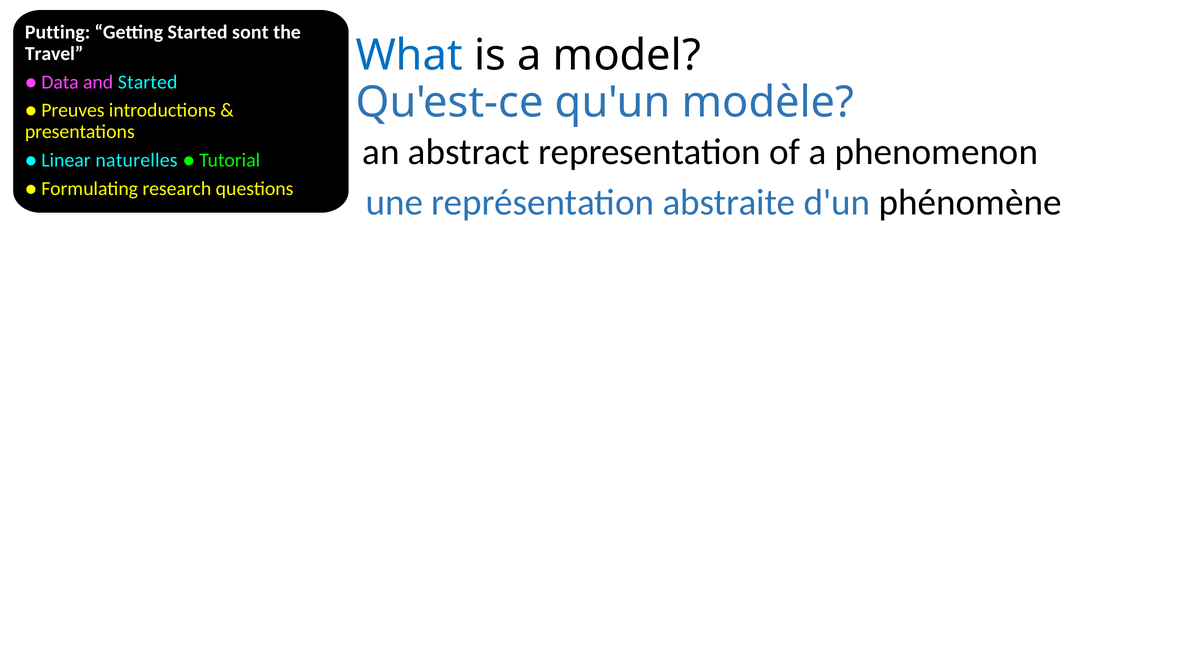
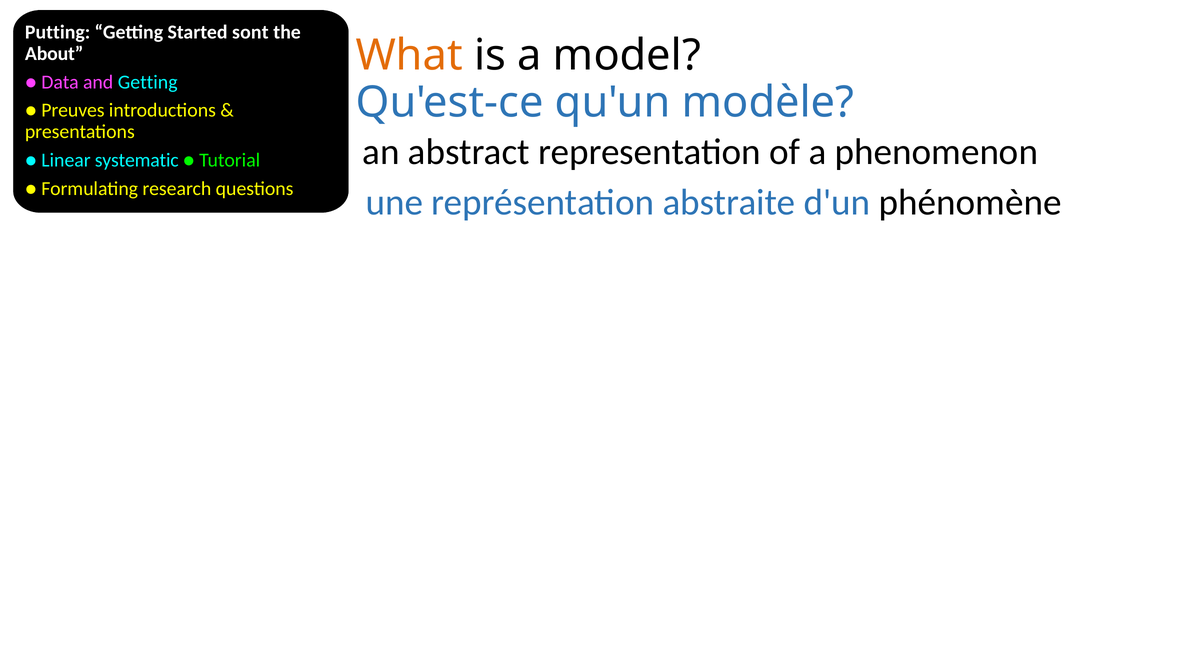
What colour: blue -> orange
Travel: Travel -> About
and Started: Started -> Getting
naturelles: naturelles -> systematic
